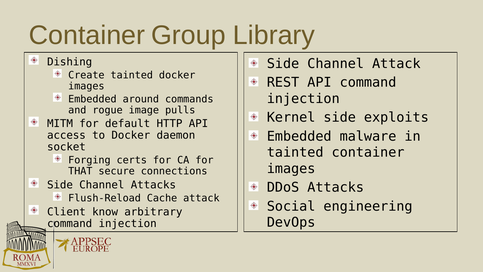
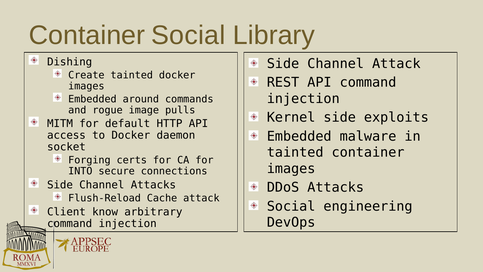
Container Group: Group -> Social
THAT: THAT -> INTO
